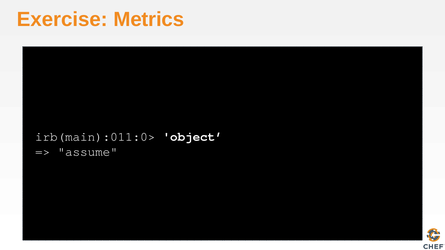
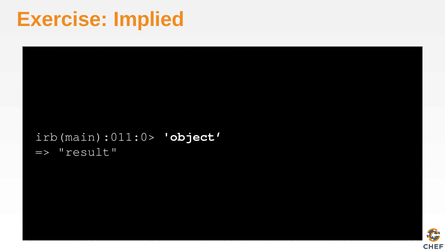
Metrics: Metrics -> Implied
assume: assume -> result
